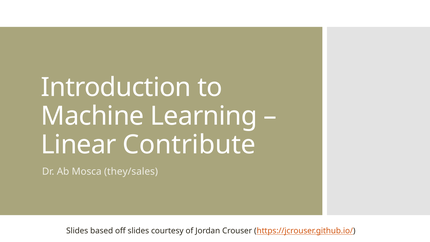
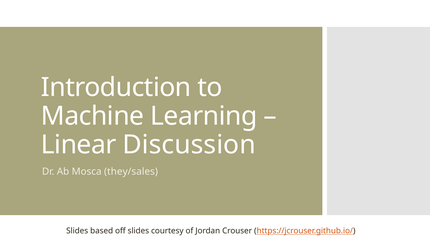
Contribute: Contribute -> Discussion
